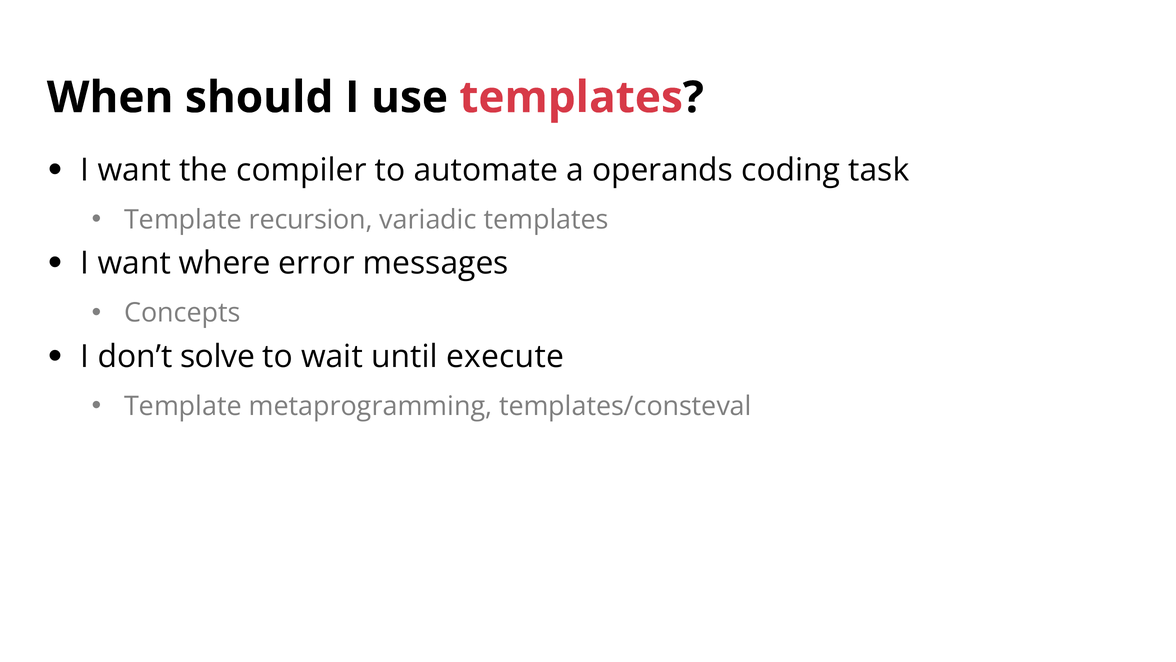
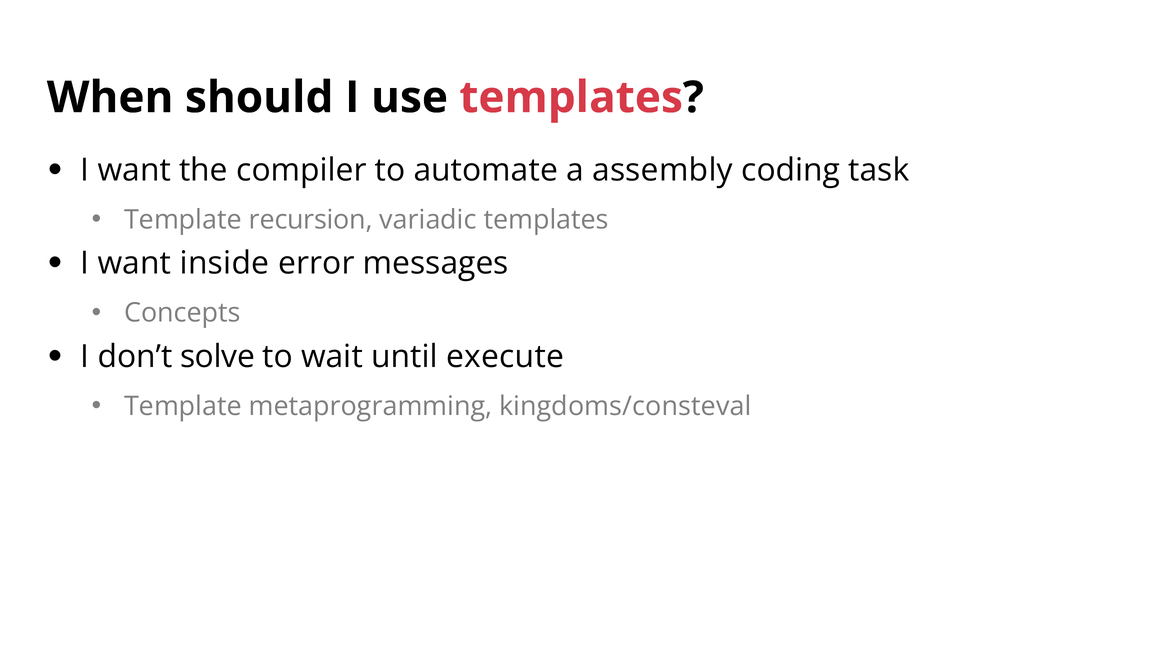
operands: operands -> assembly
where: where -> inside
templates/consteval: templates/consteval -> kingdoms/consteval
